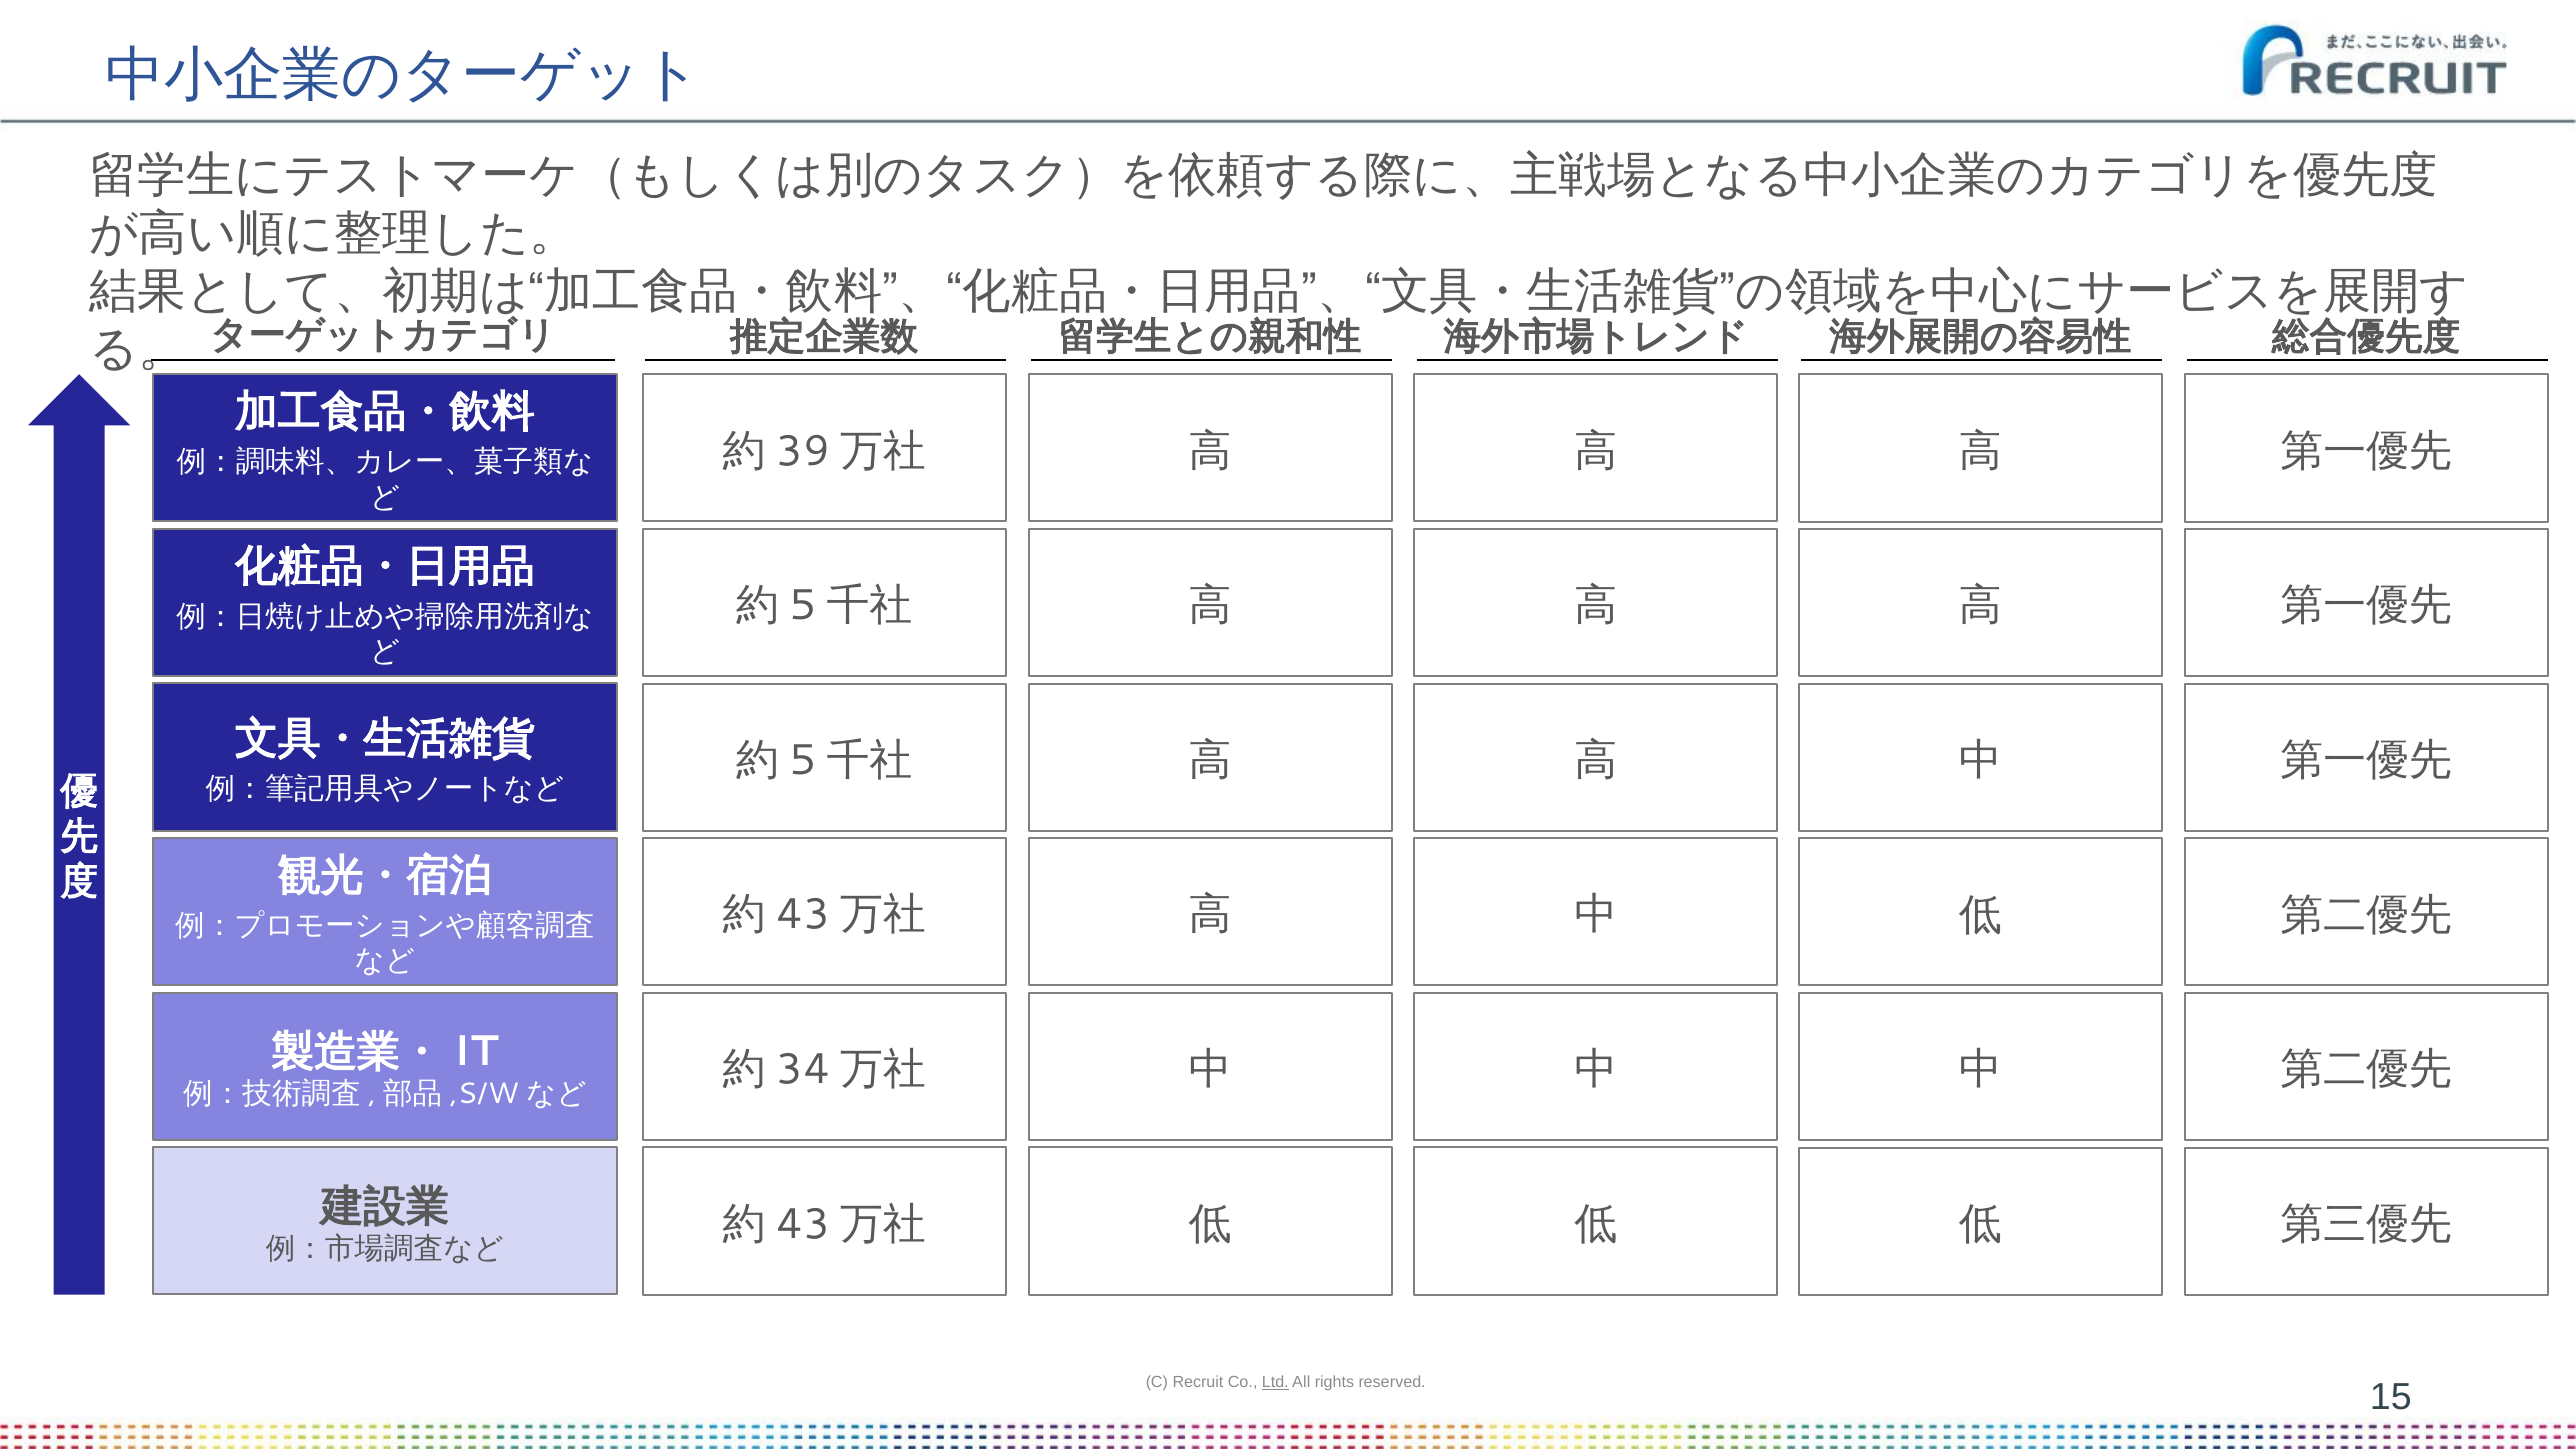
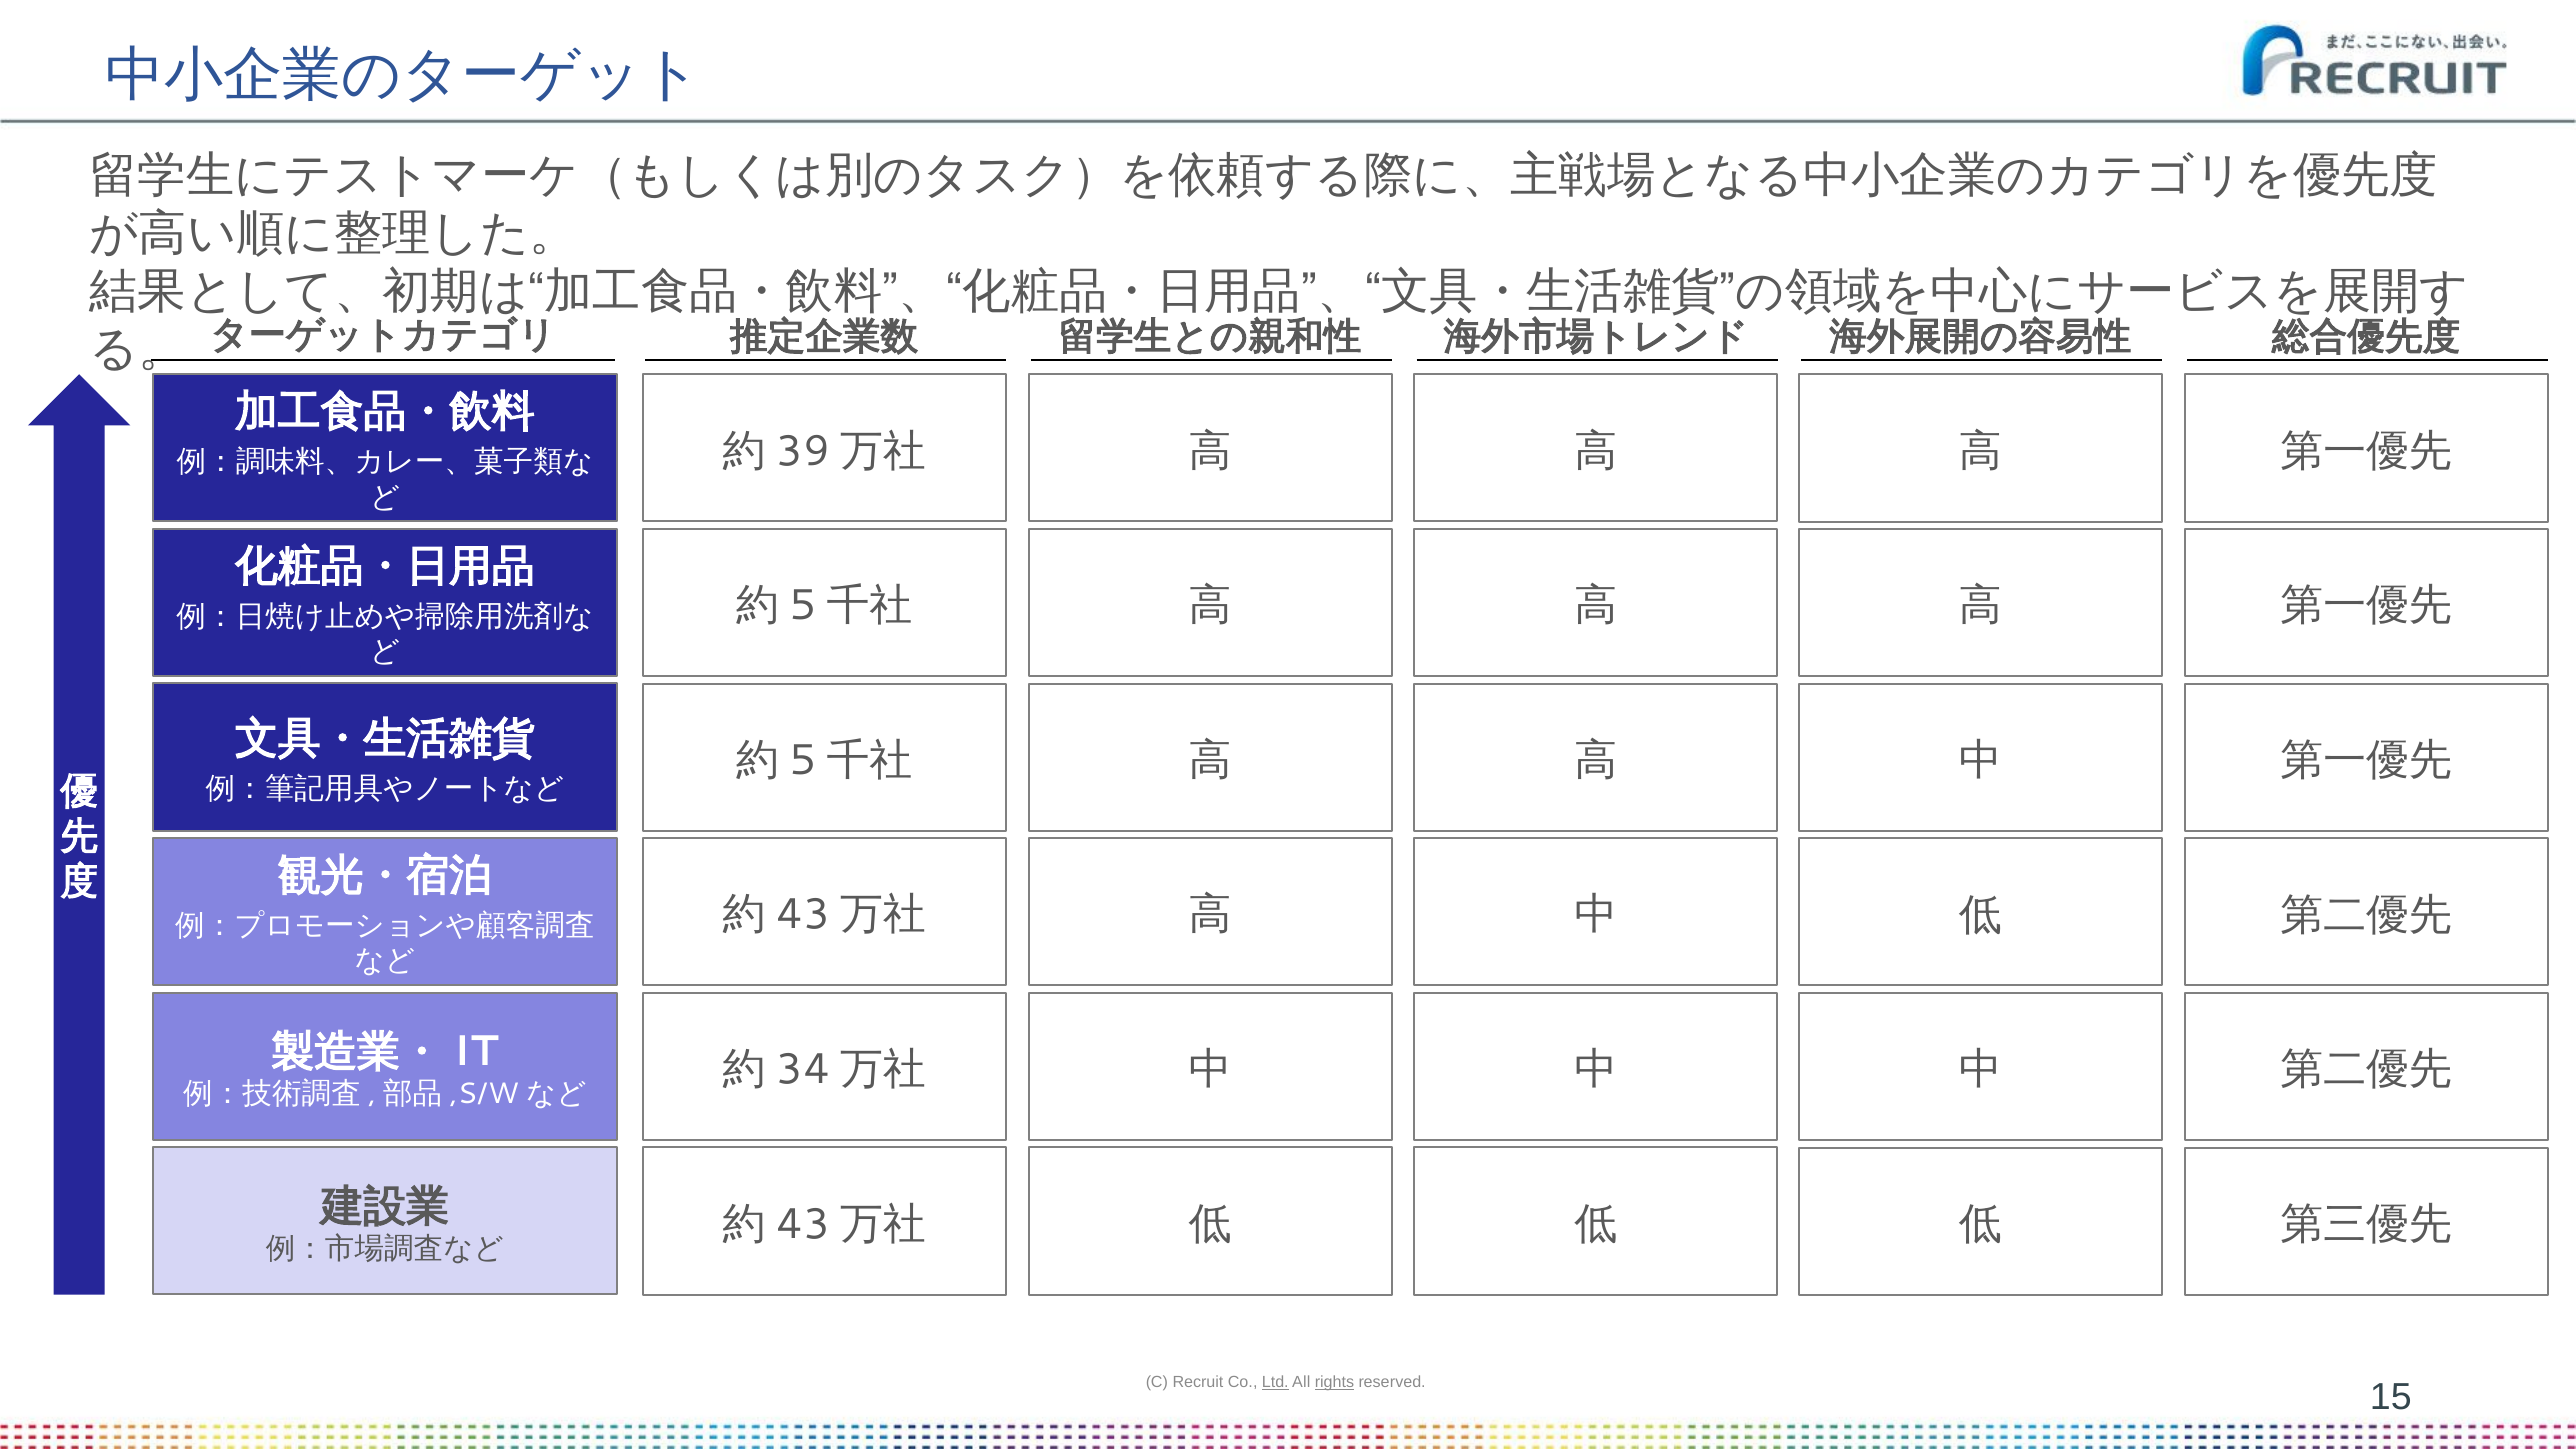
rights underline: none -> present
